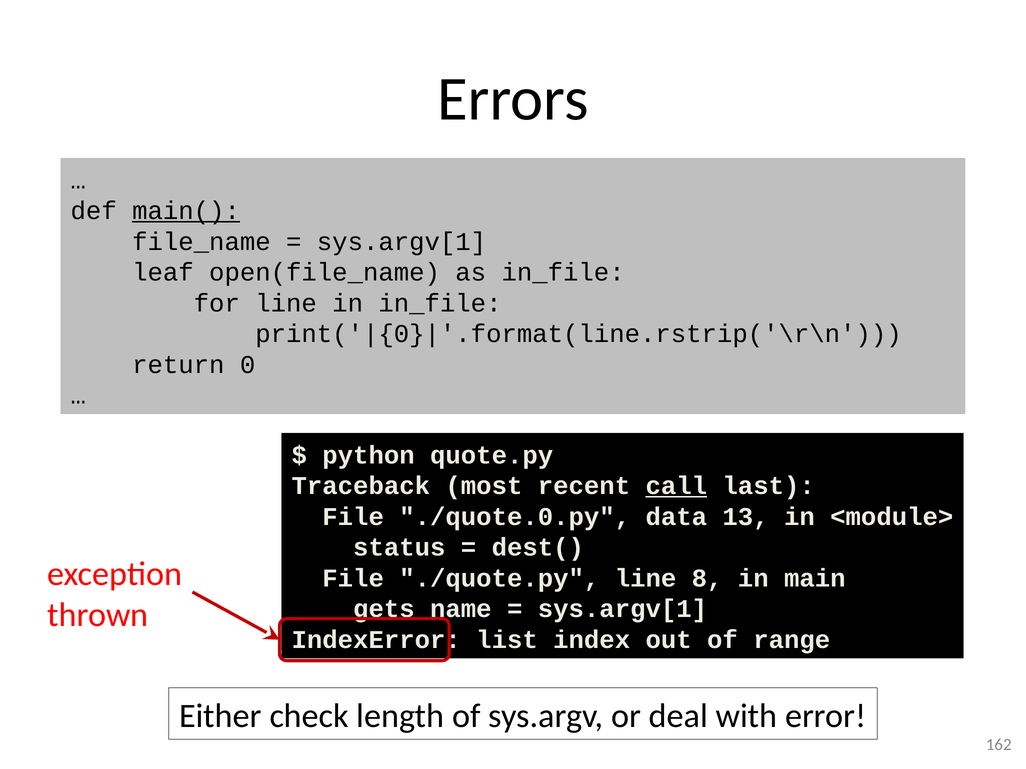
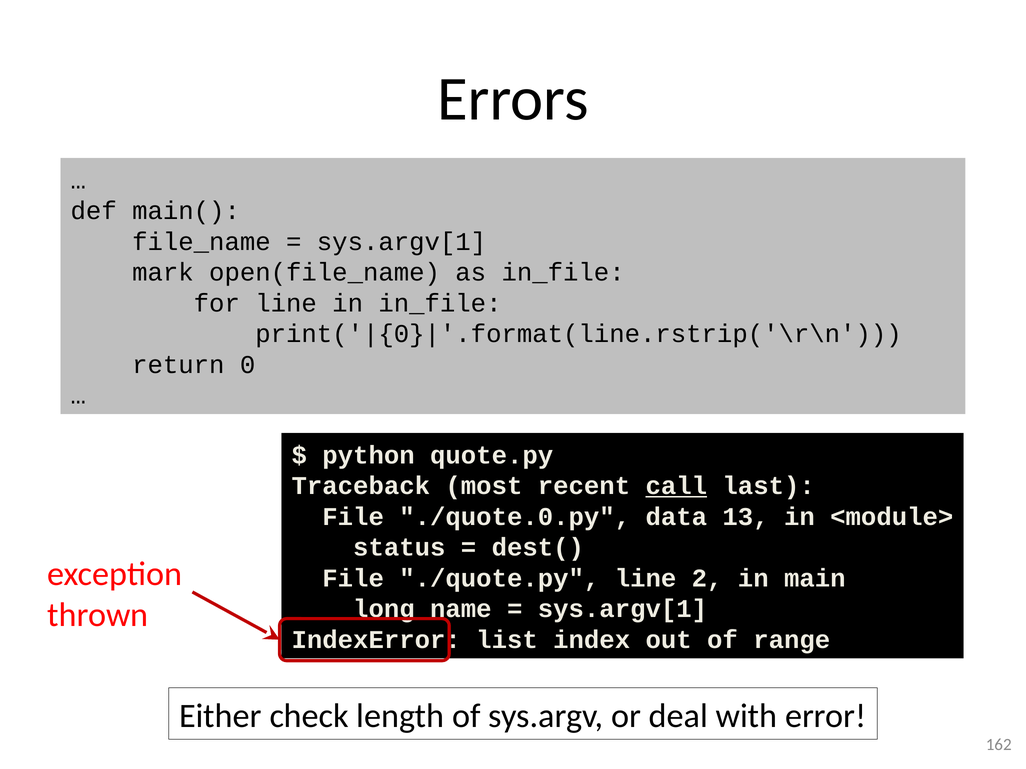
main( underline: present -> none
leaf: leaf -> mark
8: 8 -> 2
gets_name: gets_name -> long_name
